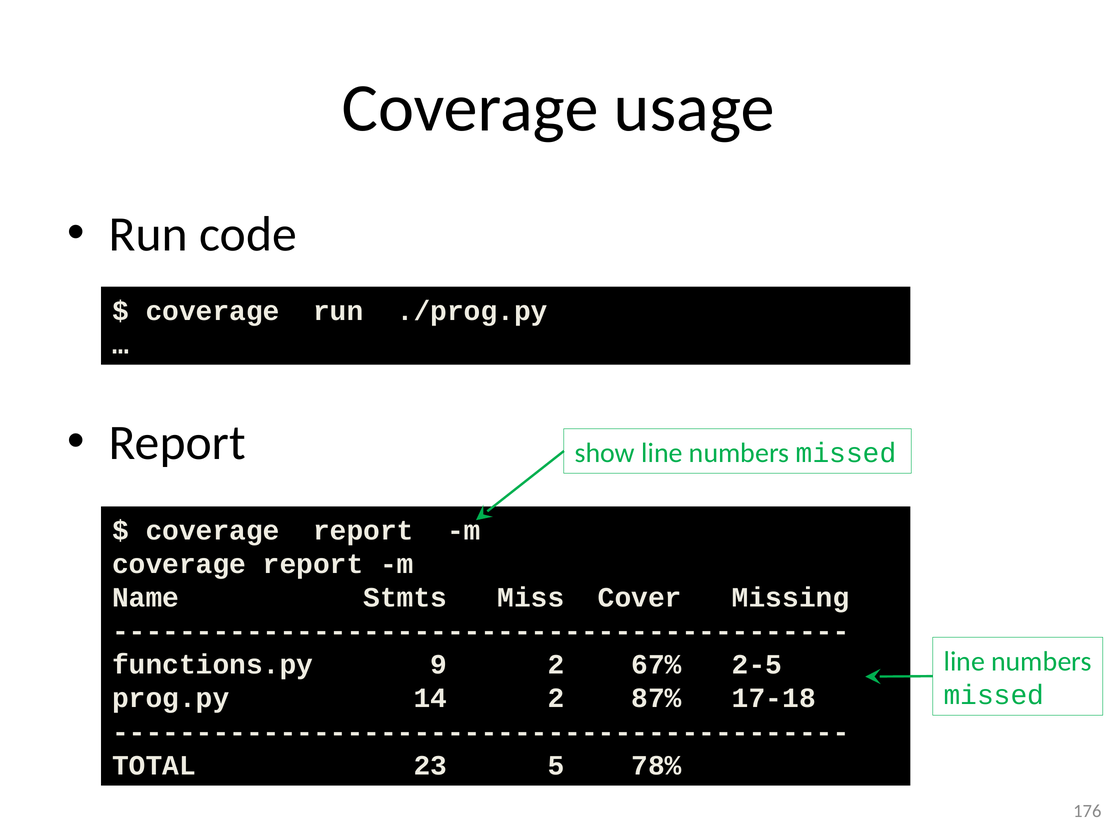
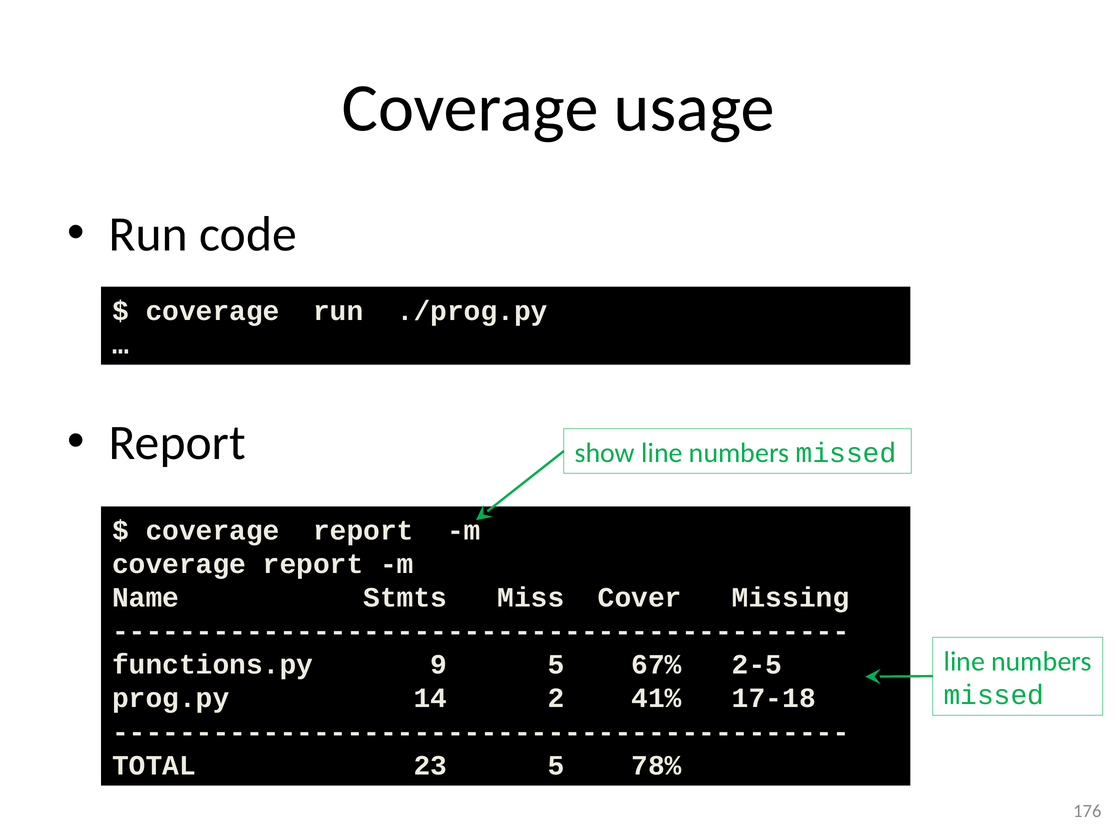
9 2: 2 -> 5
87%: 87% -> 41%
